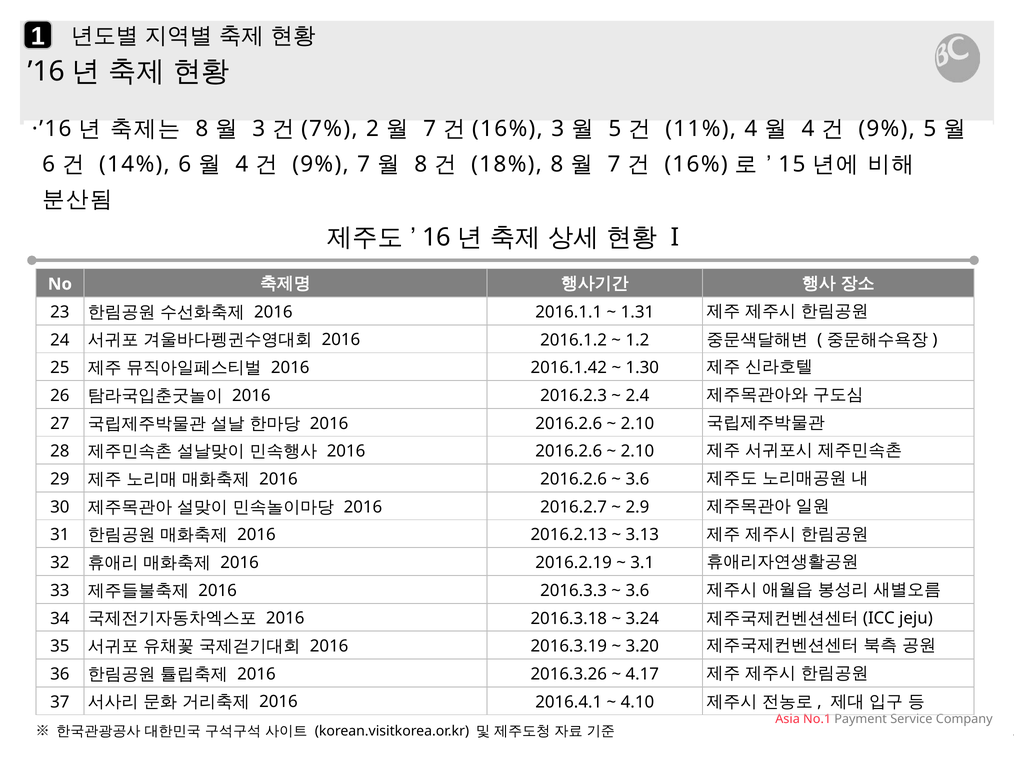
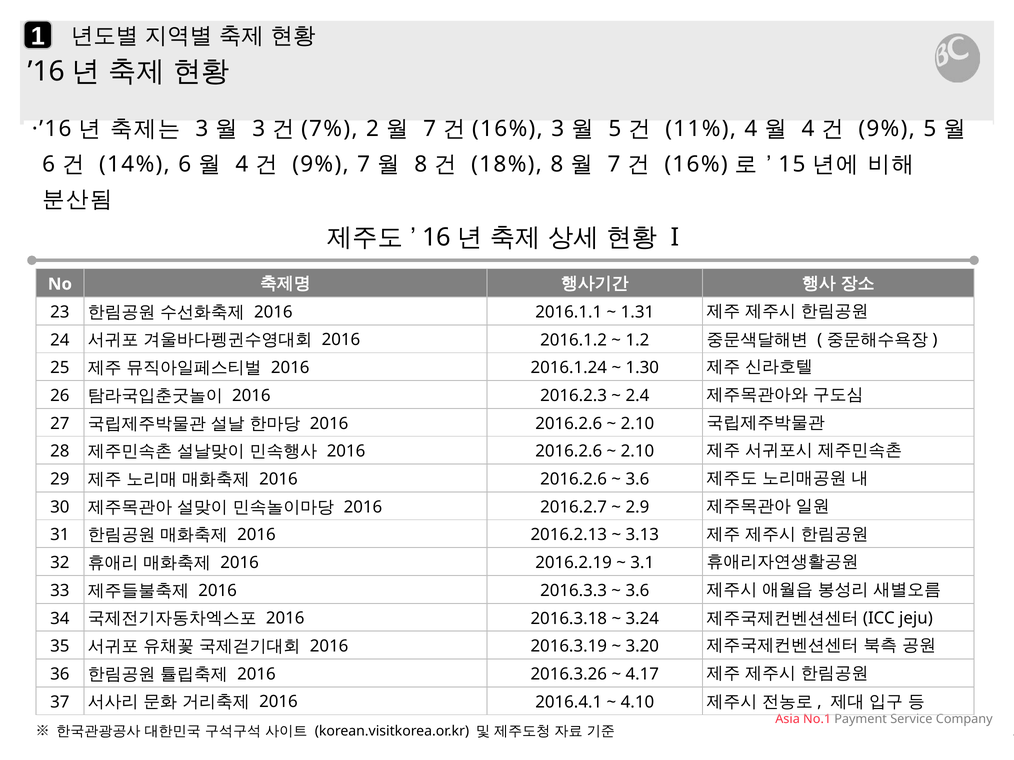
8 at (202, 129): 8 -> 3
2016.1.42: 2016.1.42 -> 2016.1.24
